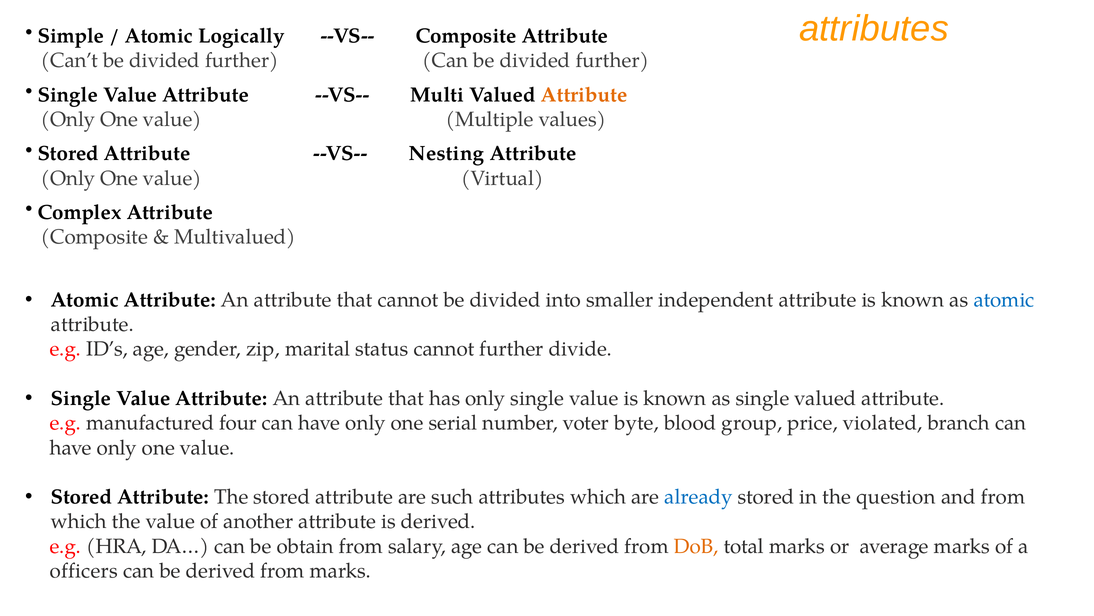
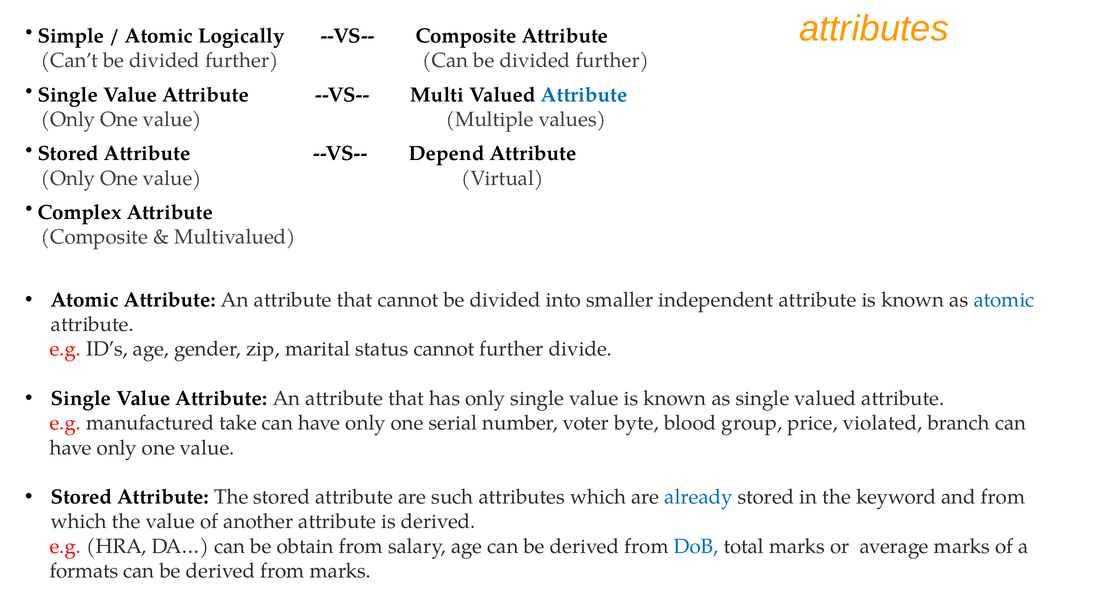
Attribute at (584, 95) colour: orange -> blue
Nesting: Nesting -> Depend
four: four -> take
question: question -> keyword
DoB colour: orange -> blue
officers: officers -> formats
